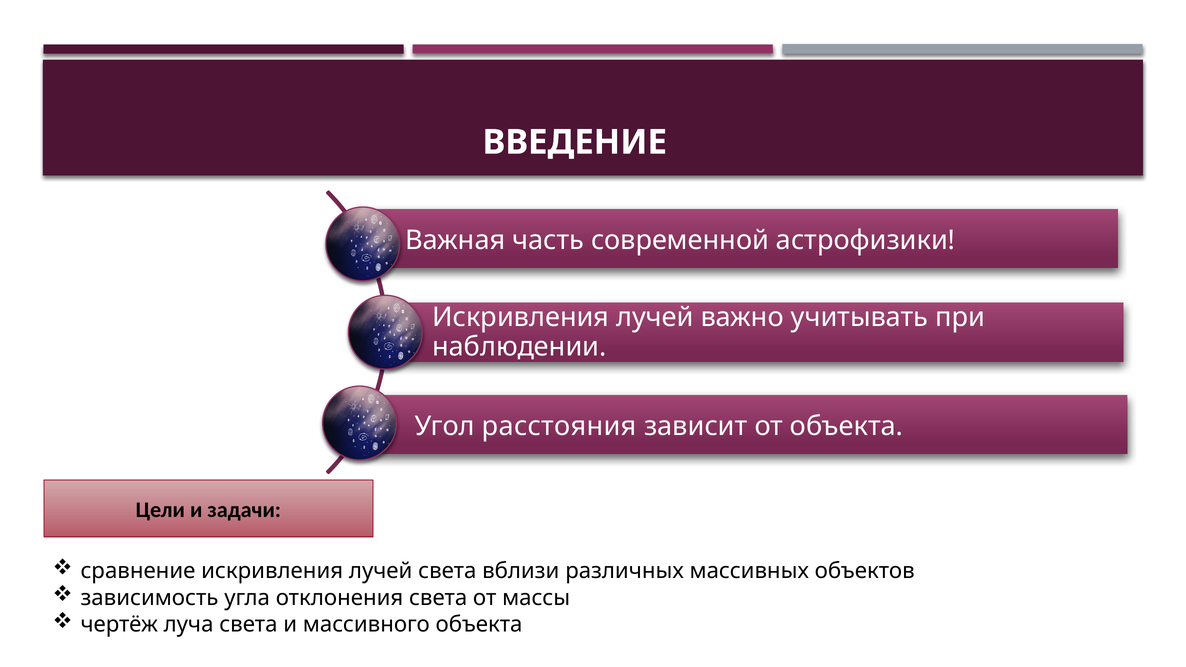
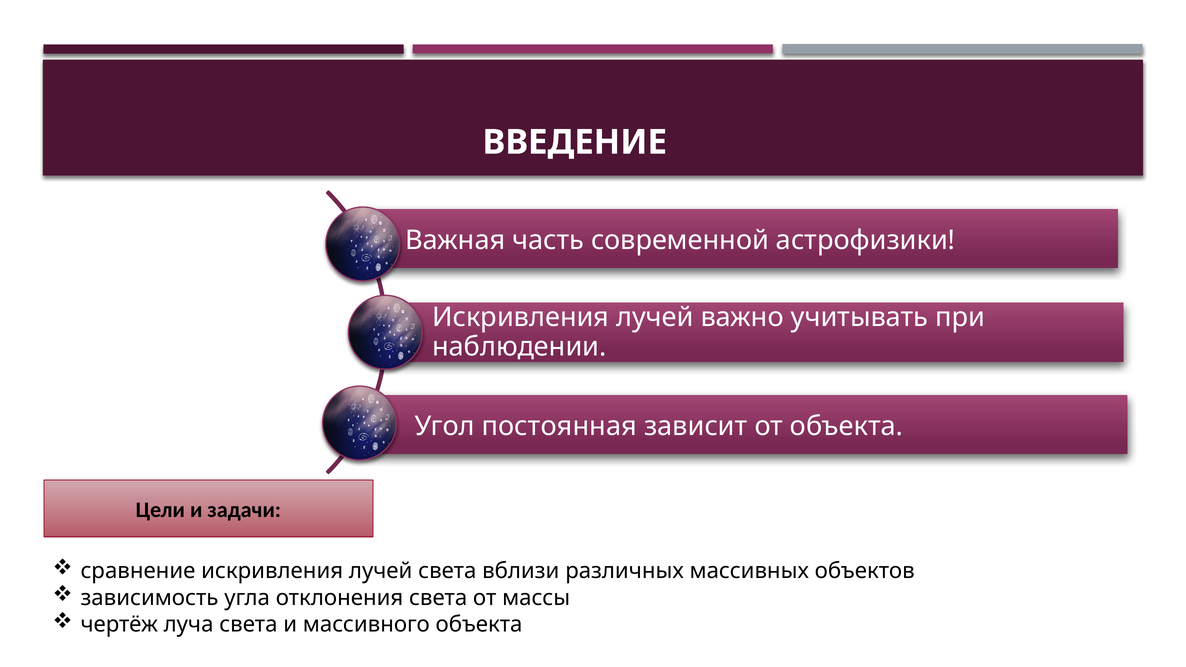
расстояния: расстояния -> постоянная
